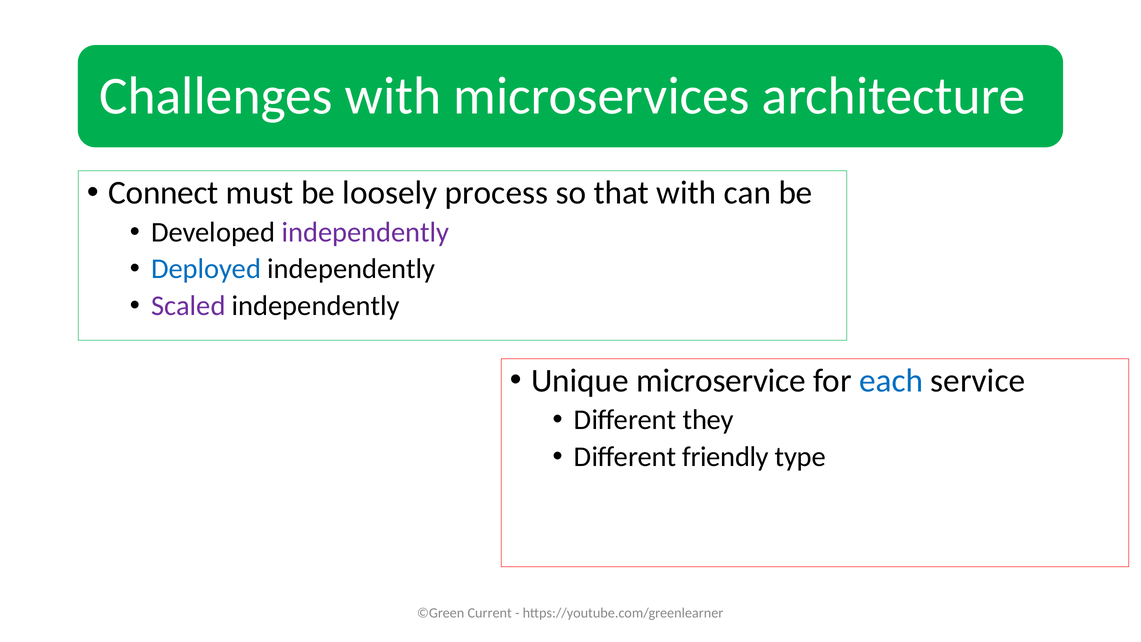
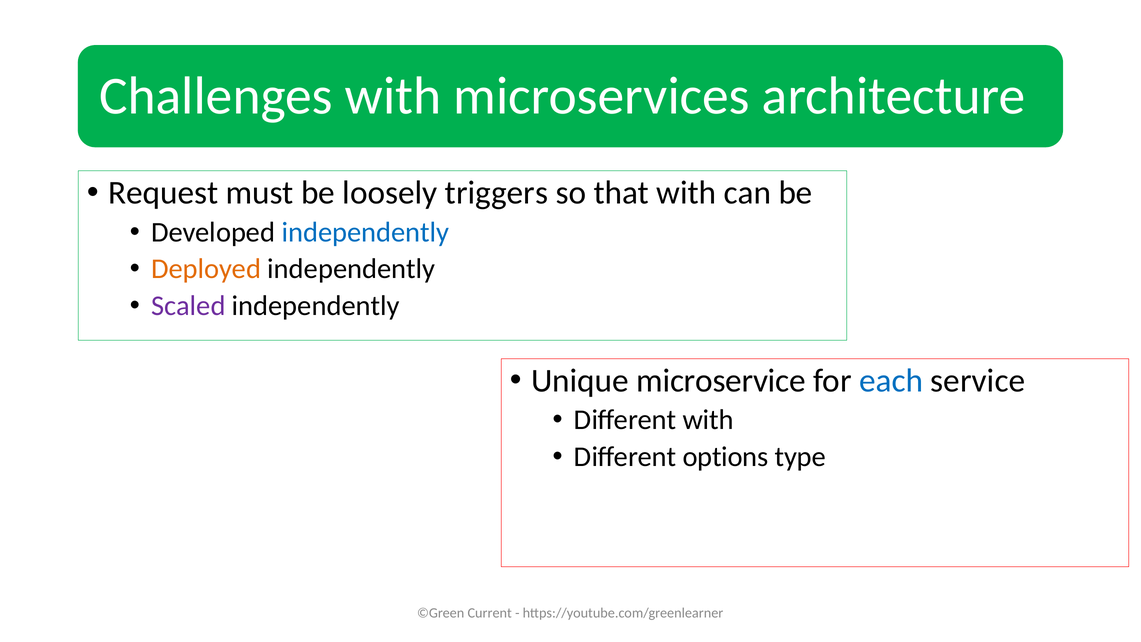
Connect: Connect -> Request
process: process -> triggers
independently at (365, 232) colour: purple -> blue
Deployed colour: blue -> orange
Different they: they -> with
friendly: friendly -> options
